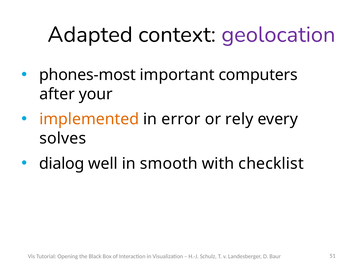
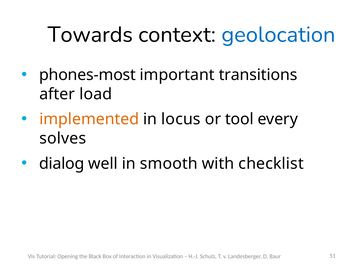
Adapted: Adapted -> Towards
geolocation colour: purple -> blue
computers: computers -> transitions
your: your -> load
error: error -> locus
rely: rely -> tool
